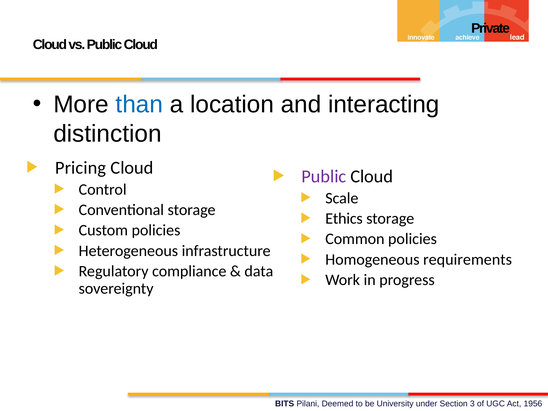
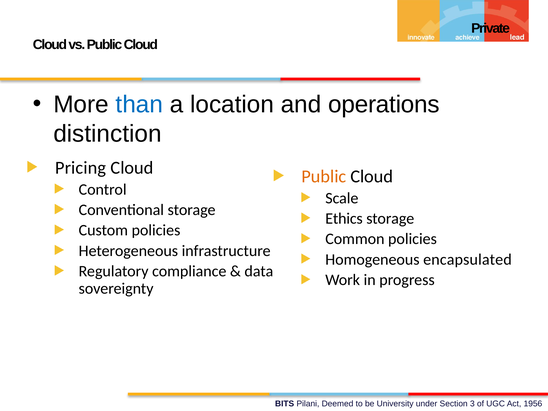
interacting: interacting -> operations
Public at (324, 176) colour: purple -> orange
requirements: requirements -> encapsulated
